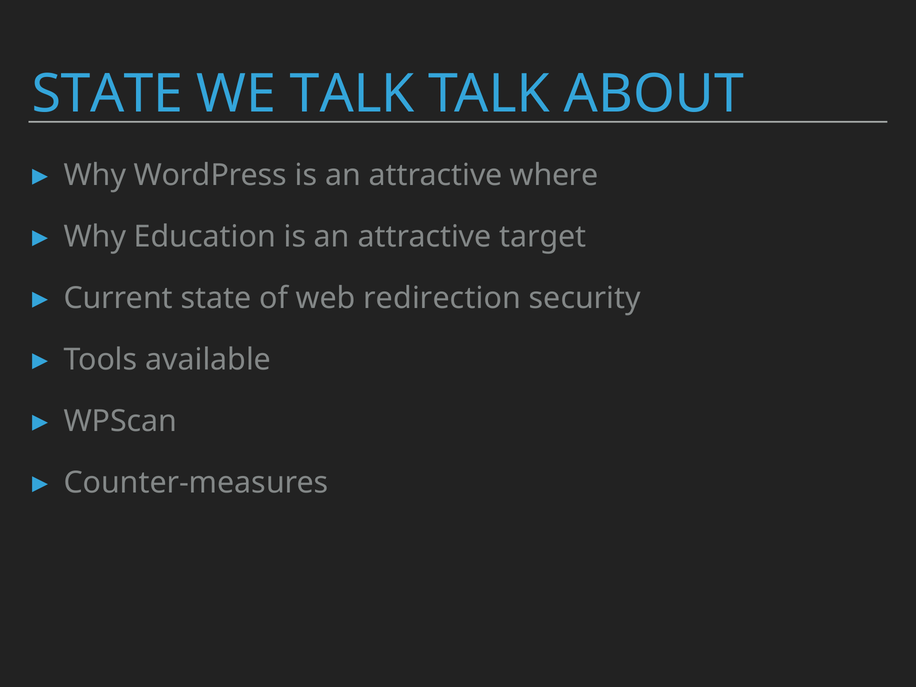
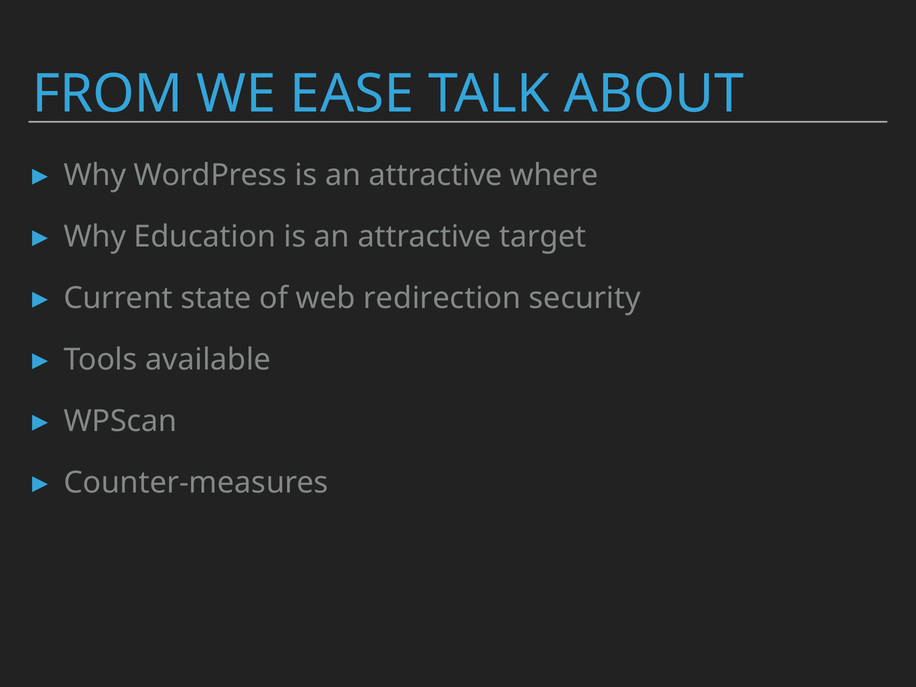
STATE at (108, 94): STATE -> FROM
WE TALK: TALK -> EASE
